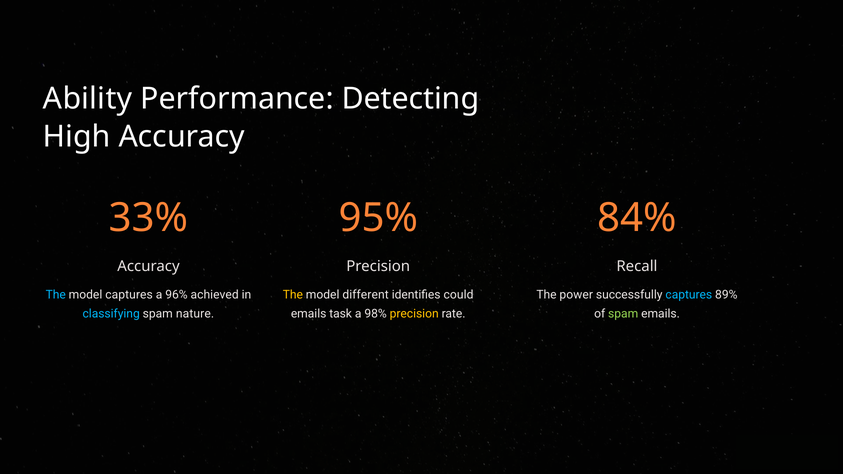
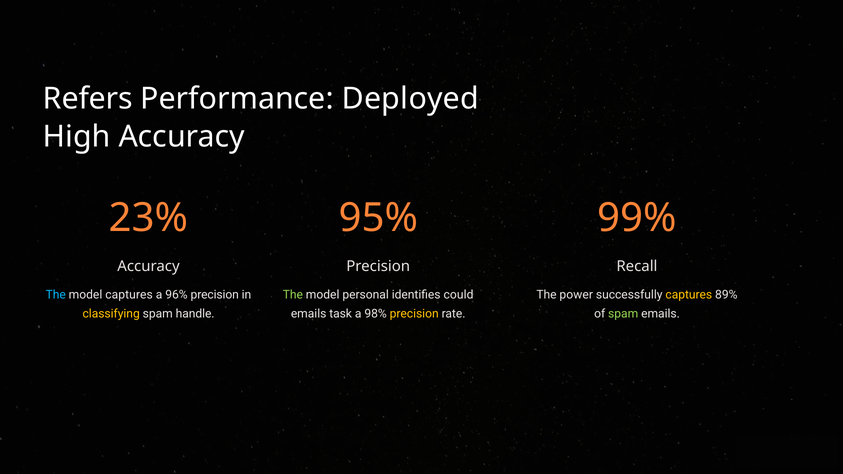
Ability: Ability -> Refers
Detecting: Detecting -> Deployed
33%: 33% -> 23%
84%: 84% -> 99%
96% achieved: achieved -> precision
The at (293, 295) colour: yellow -> light green
different: different -> personal
captures at (689, 295) colour: light blue -> yellow
classifying colour: light blue -> yellow
nature: nature -> handle
